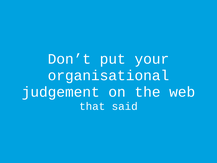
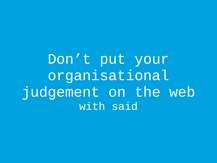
that: that -> with
